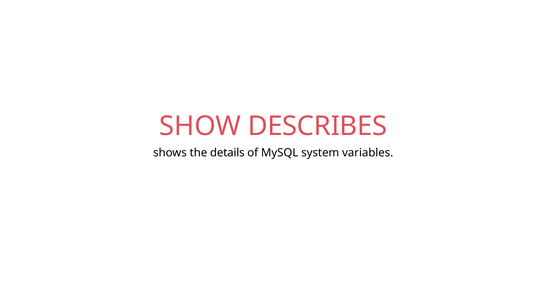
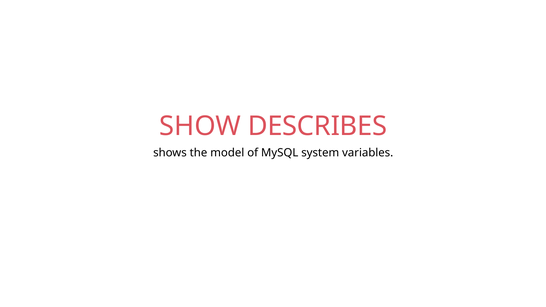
details: details -> model
